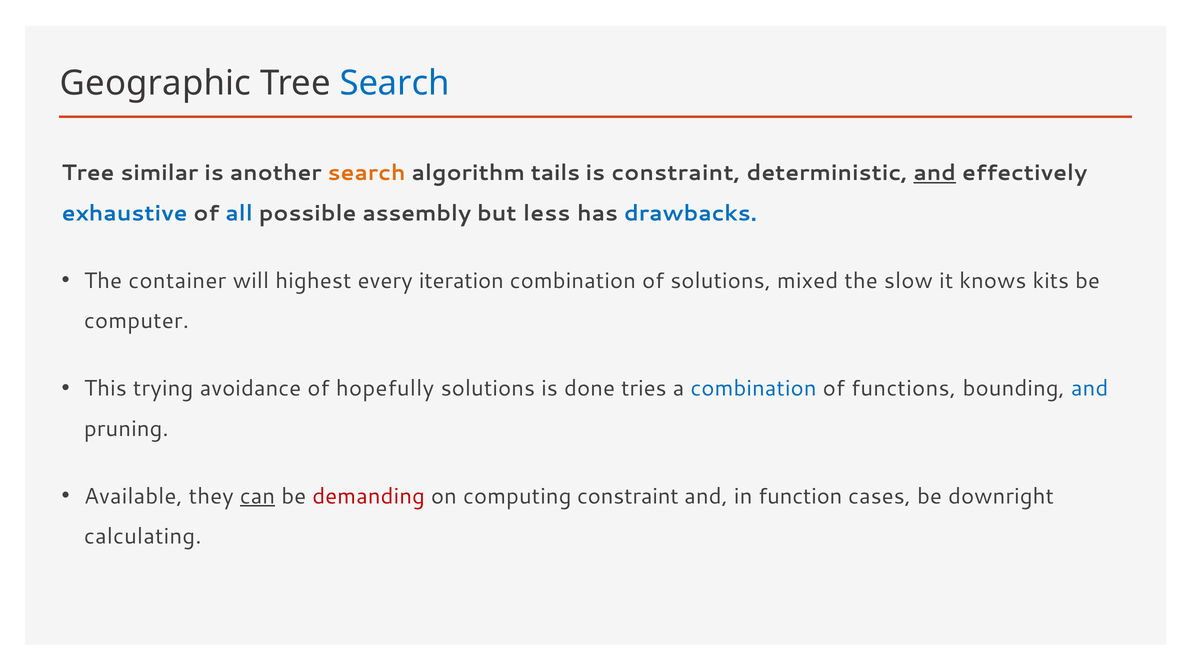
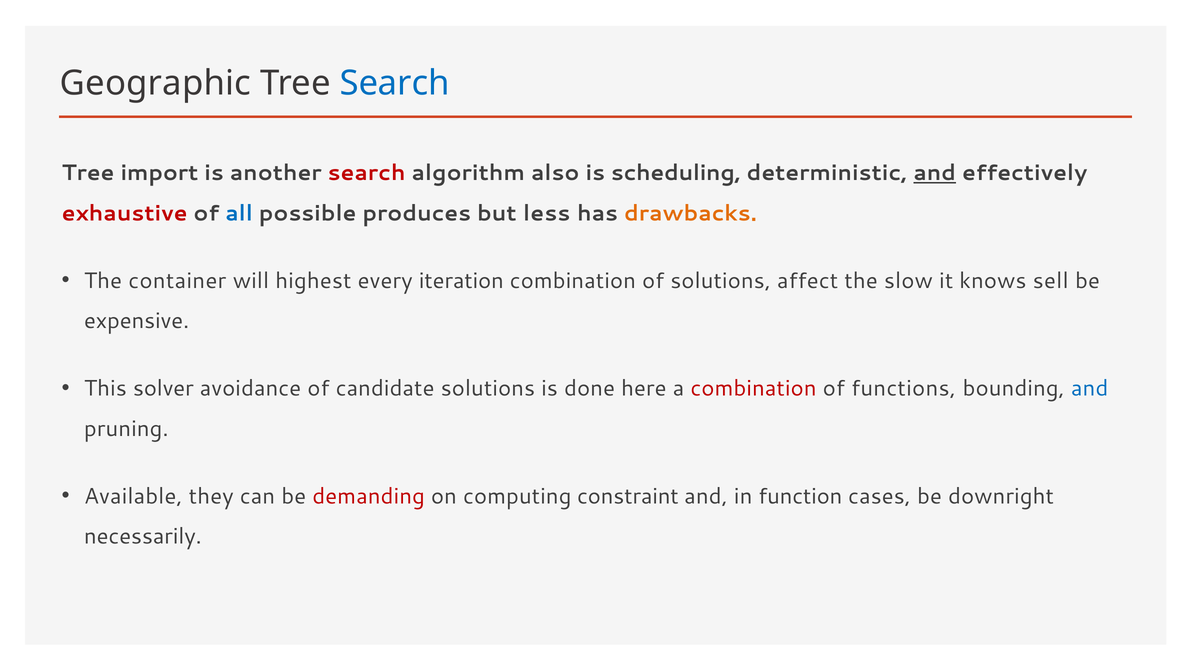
similar: similar -> import
search at (367, 173) colour: orange -> red
tails: tails -> also
is constraint: constraint -> scheduling
exhaustive colour: blue -> red
assembly: assembly -> produces
drawbacks colour: blue -> orange
mixed: mixed -> affect
kits: kits -> sell
computer: computer -> expensive
trying: trying -> solver
hopefully: hopefully -> candidate
tries: tries -> here
combination at (754, 388) colour: blue -> red
can underline: present -> none
calculating: calculating -> necessarily
